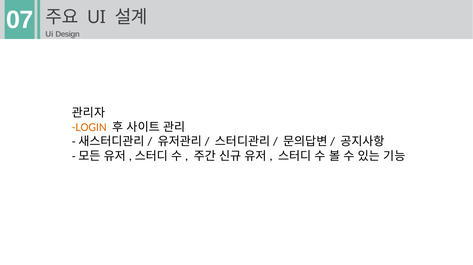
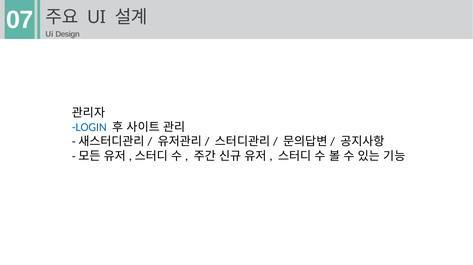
LOGIN colour: orange -> blue
